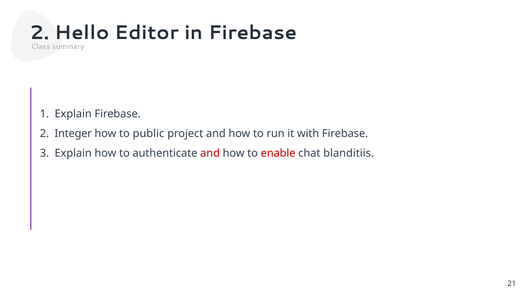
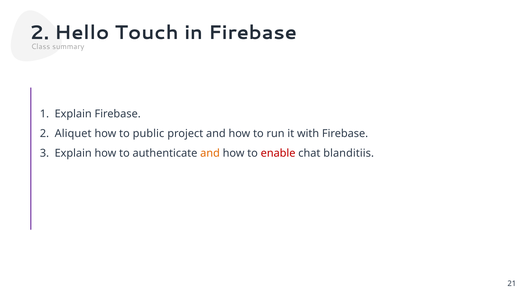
Editor: Editor -> Touch
Integer: Integer -> Aliquet
and at (210, 153) colour: red -> orange
